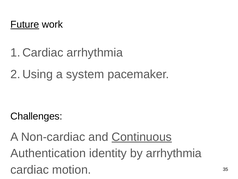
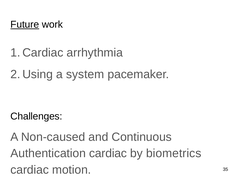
Non-cardiac: Non-cardiac -> Non-caused
Continuous underline: present -> none
Authentication identity: identity -> cardiac
by arrhythmia: arrhythmia -> biometrics
